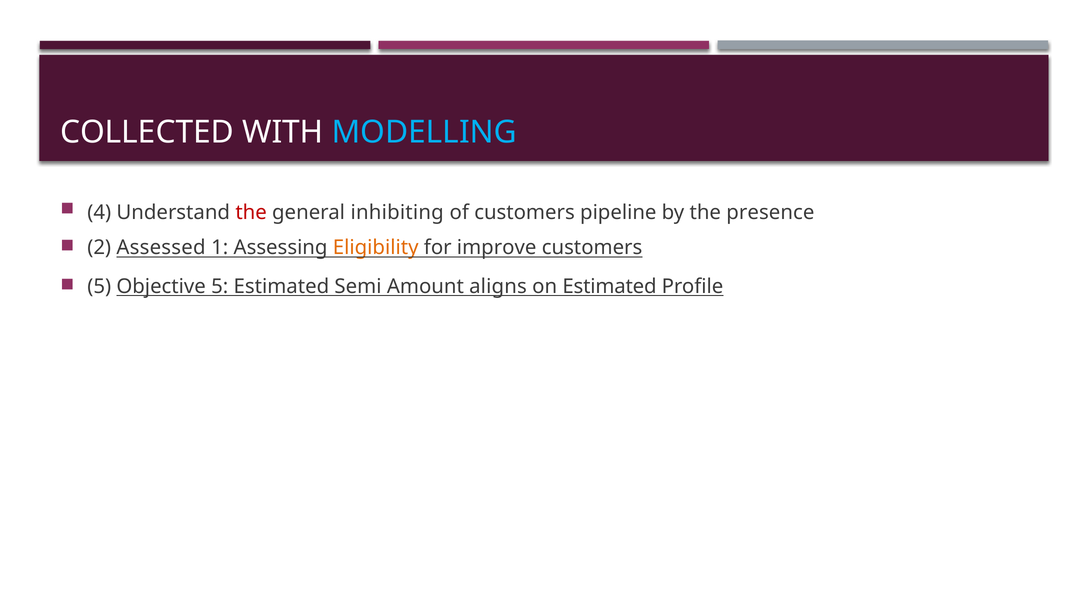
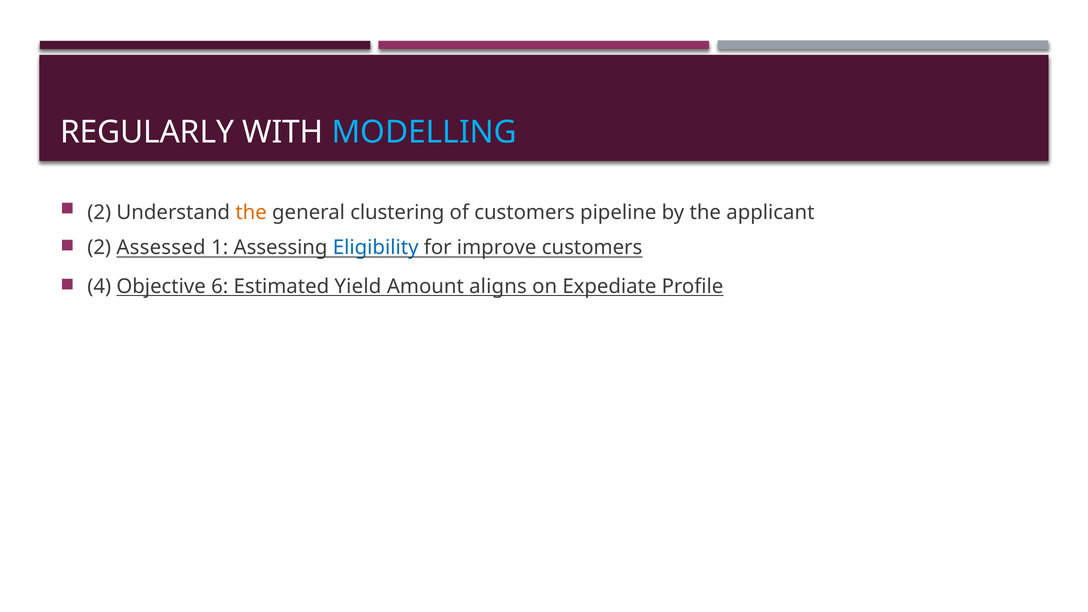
COLLECTED: COLLECTED -> REGULARLY
4 at (99, 212): 4 -> 2
the at (251, 212) colour: red -> orange
inhibiting: inhibiting -> clustering
presence: presence -> applicant
Eligibility colour: orange -> blue
5 at (99, 286): 5 -> 4
Objective 5: 5 -> 6
Semi: Semi -> Yield
on Estimated: Estimated -> Expediate
